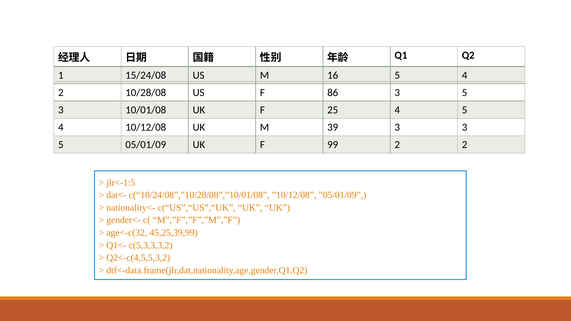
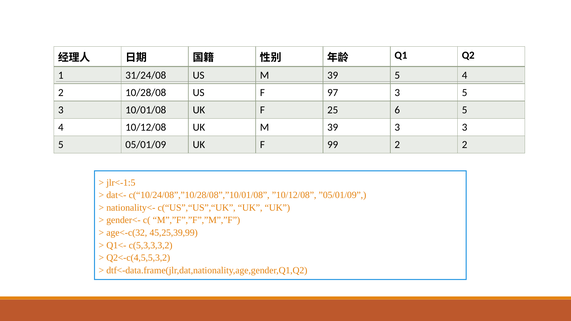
15/24/08: 15/24/08 -> 31/24/08
US M 16: 16 -> 39
86: 86 -> 97
25 4: 4 -> 6
